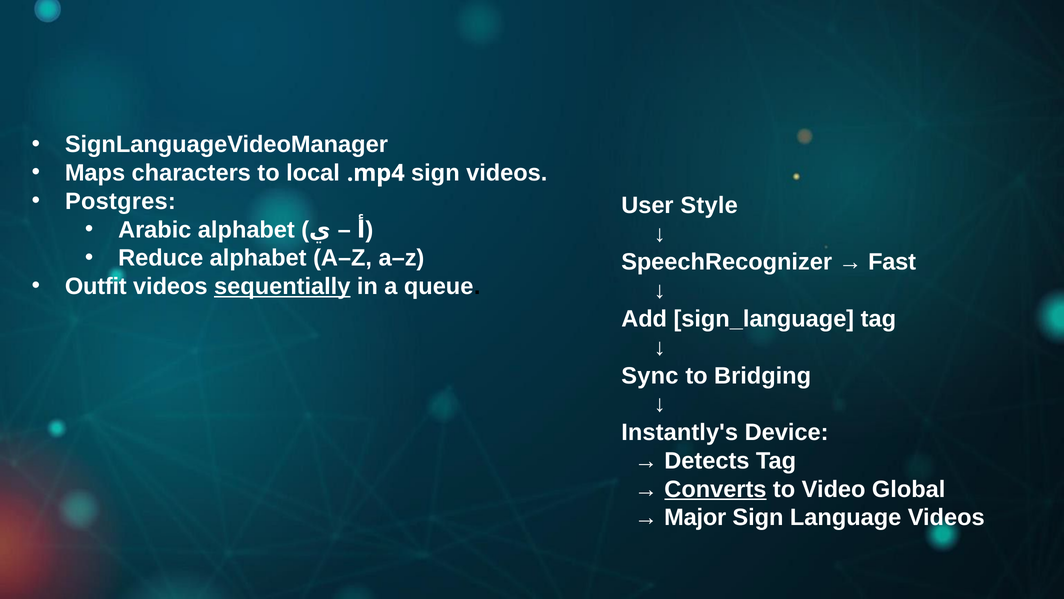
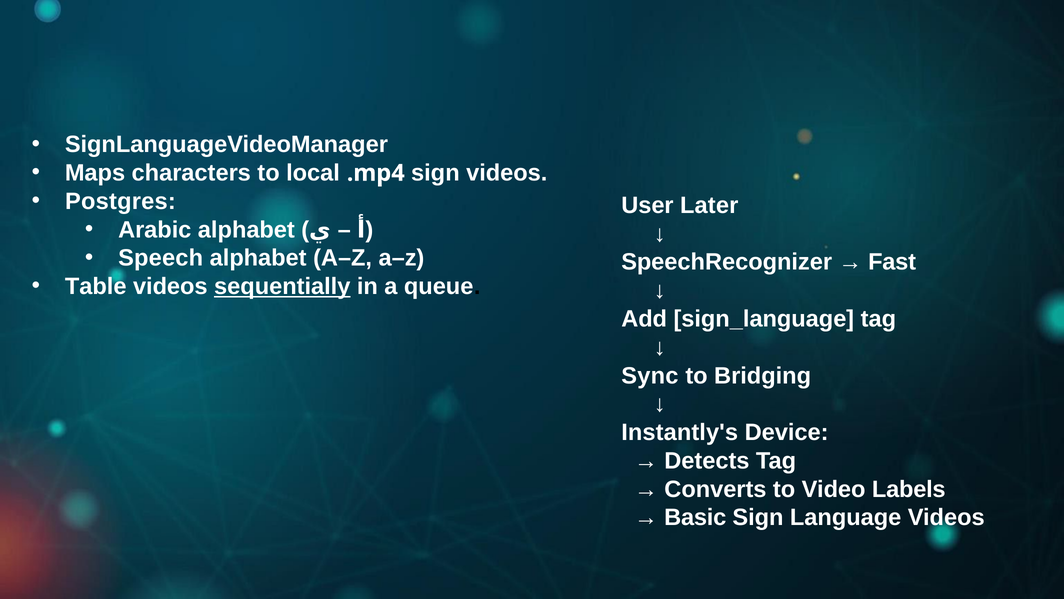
Style: Style -> Later
Reduce: Reduce -> Speech
Outfit: Outfit -> Table
Converts underline: present -> none
Global: Global -> Labels
Major: Major -> Basic
